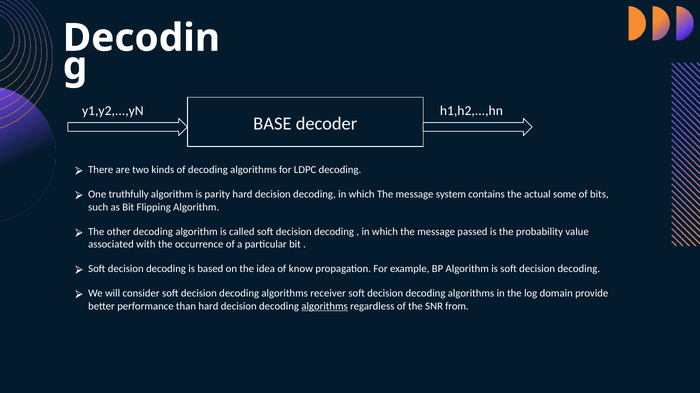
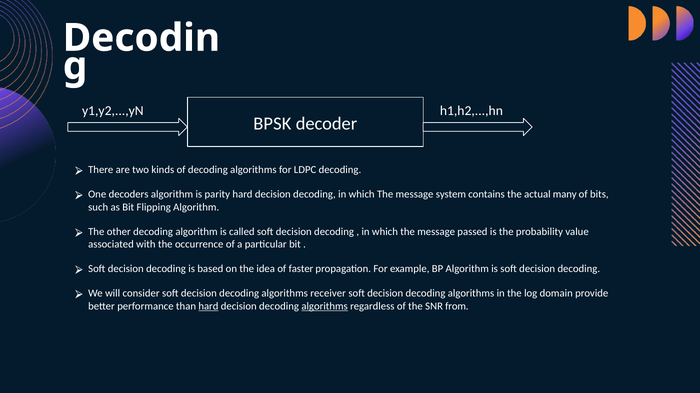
BASE: BASE -> BPSK
truthfully: truthfully -> decoders
some: some -> many
know: know -> faster
hard at (208, 307) underline: none -> present
